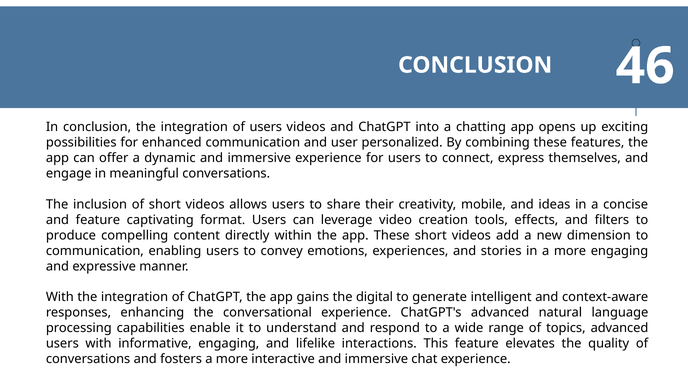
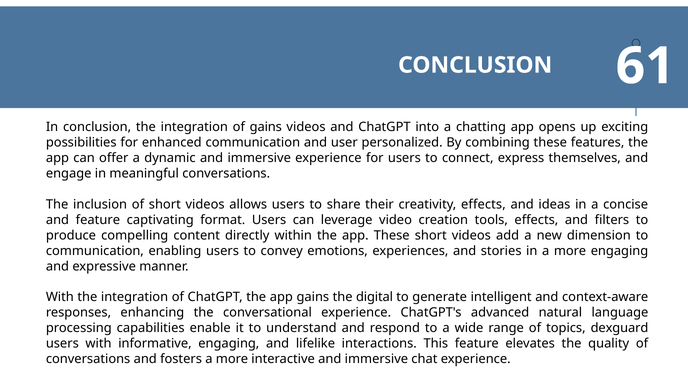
46: 46 -> 61
of users: users -> gains
creativity mobile: mobile -> effects
topics advanced: advanced -> dexguard
